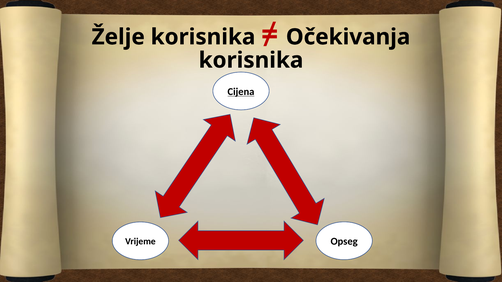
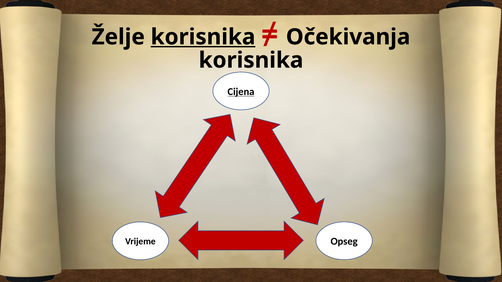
korisnika at (203, 37) underline: none -> present
